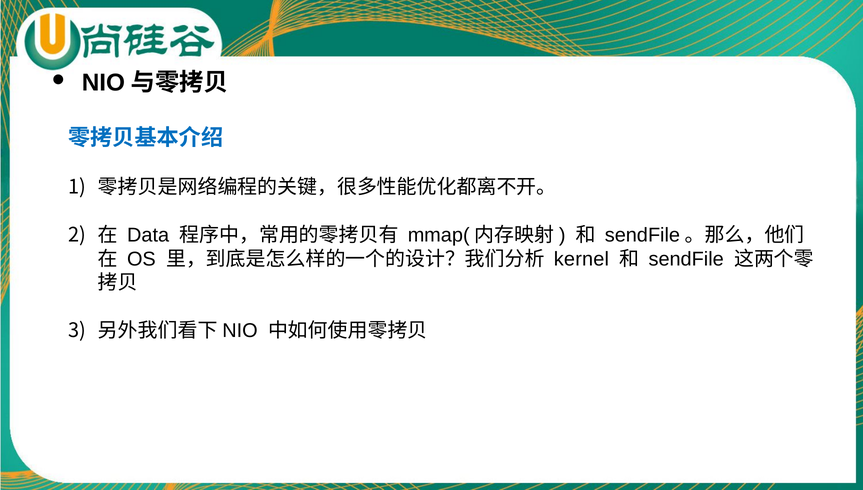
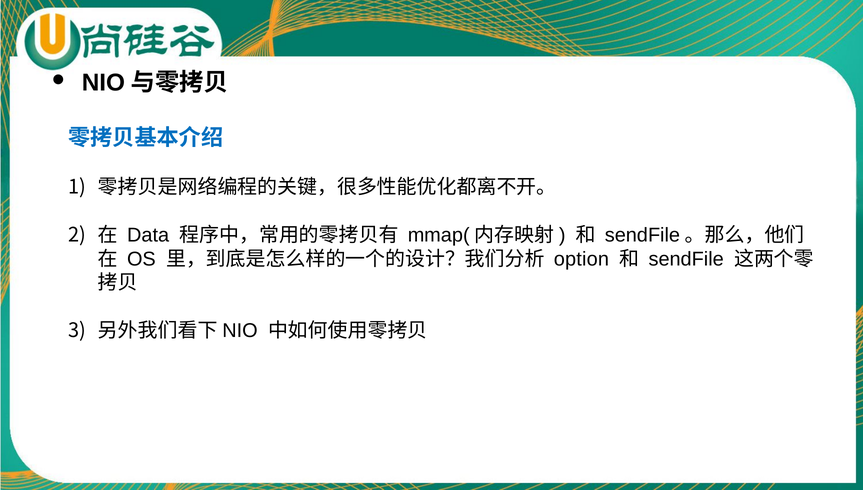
kernel: kernel -> option
